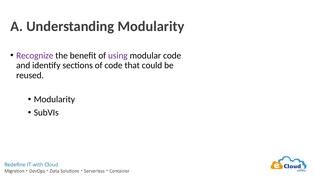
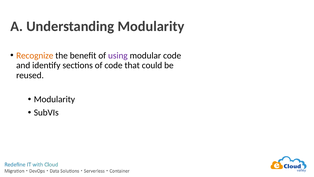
Recognize colour: purple -> orange
